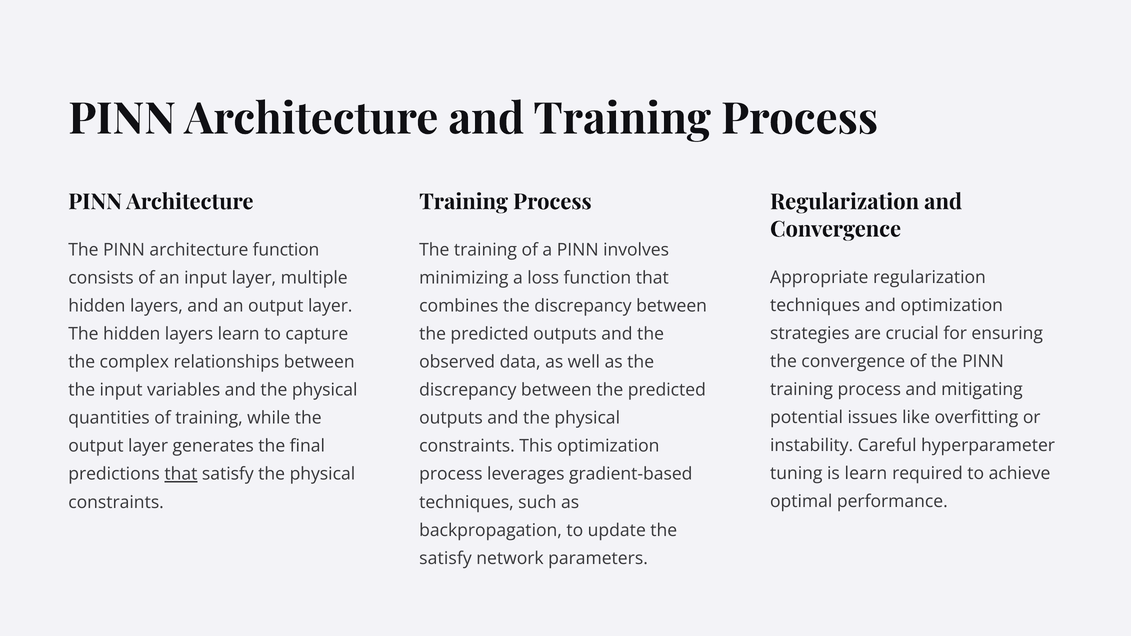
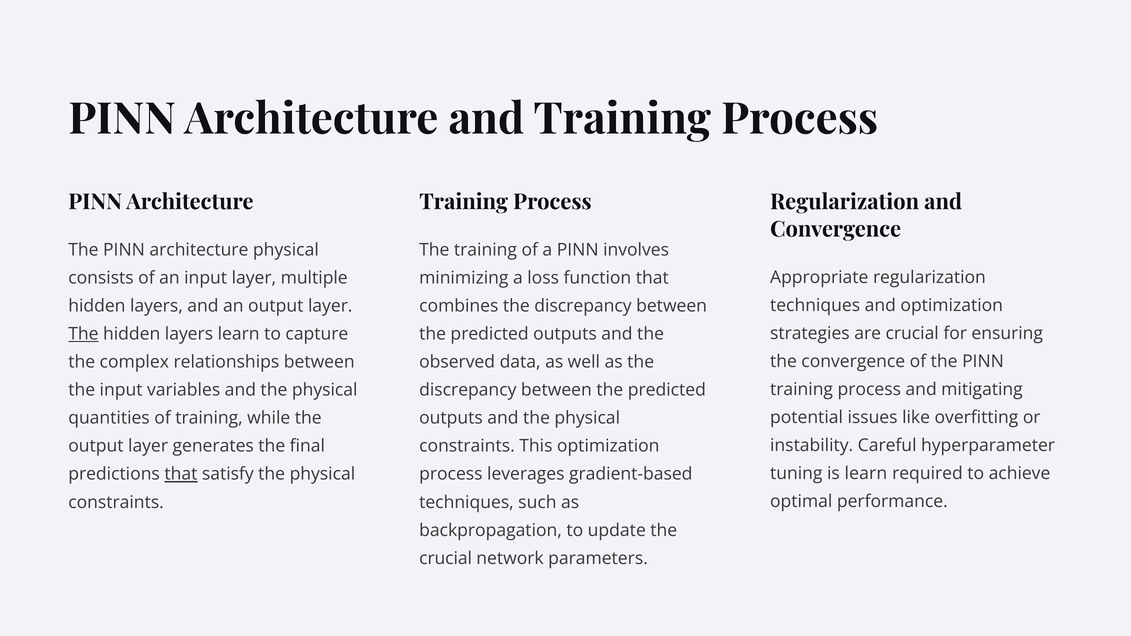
architecture function: function -> physical
The at (83, 334) underline: none -> present
satisfy at (445, 558): satisfy -> crucial
